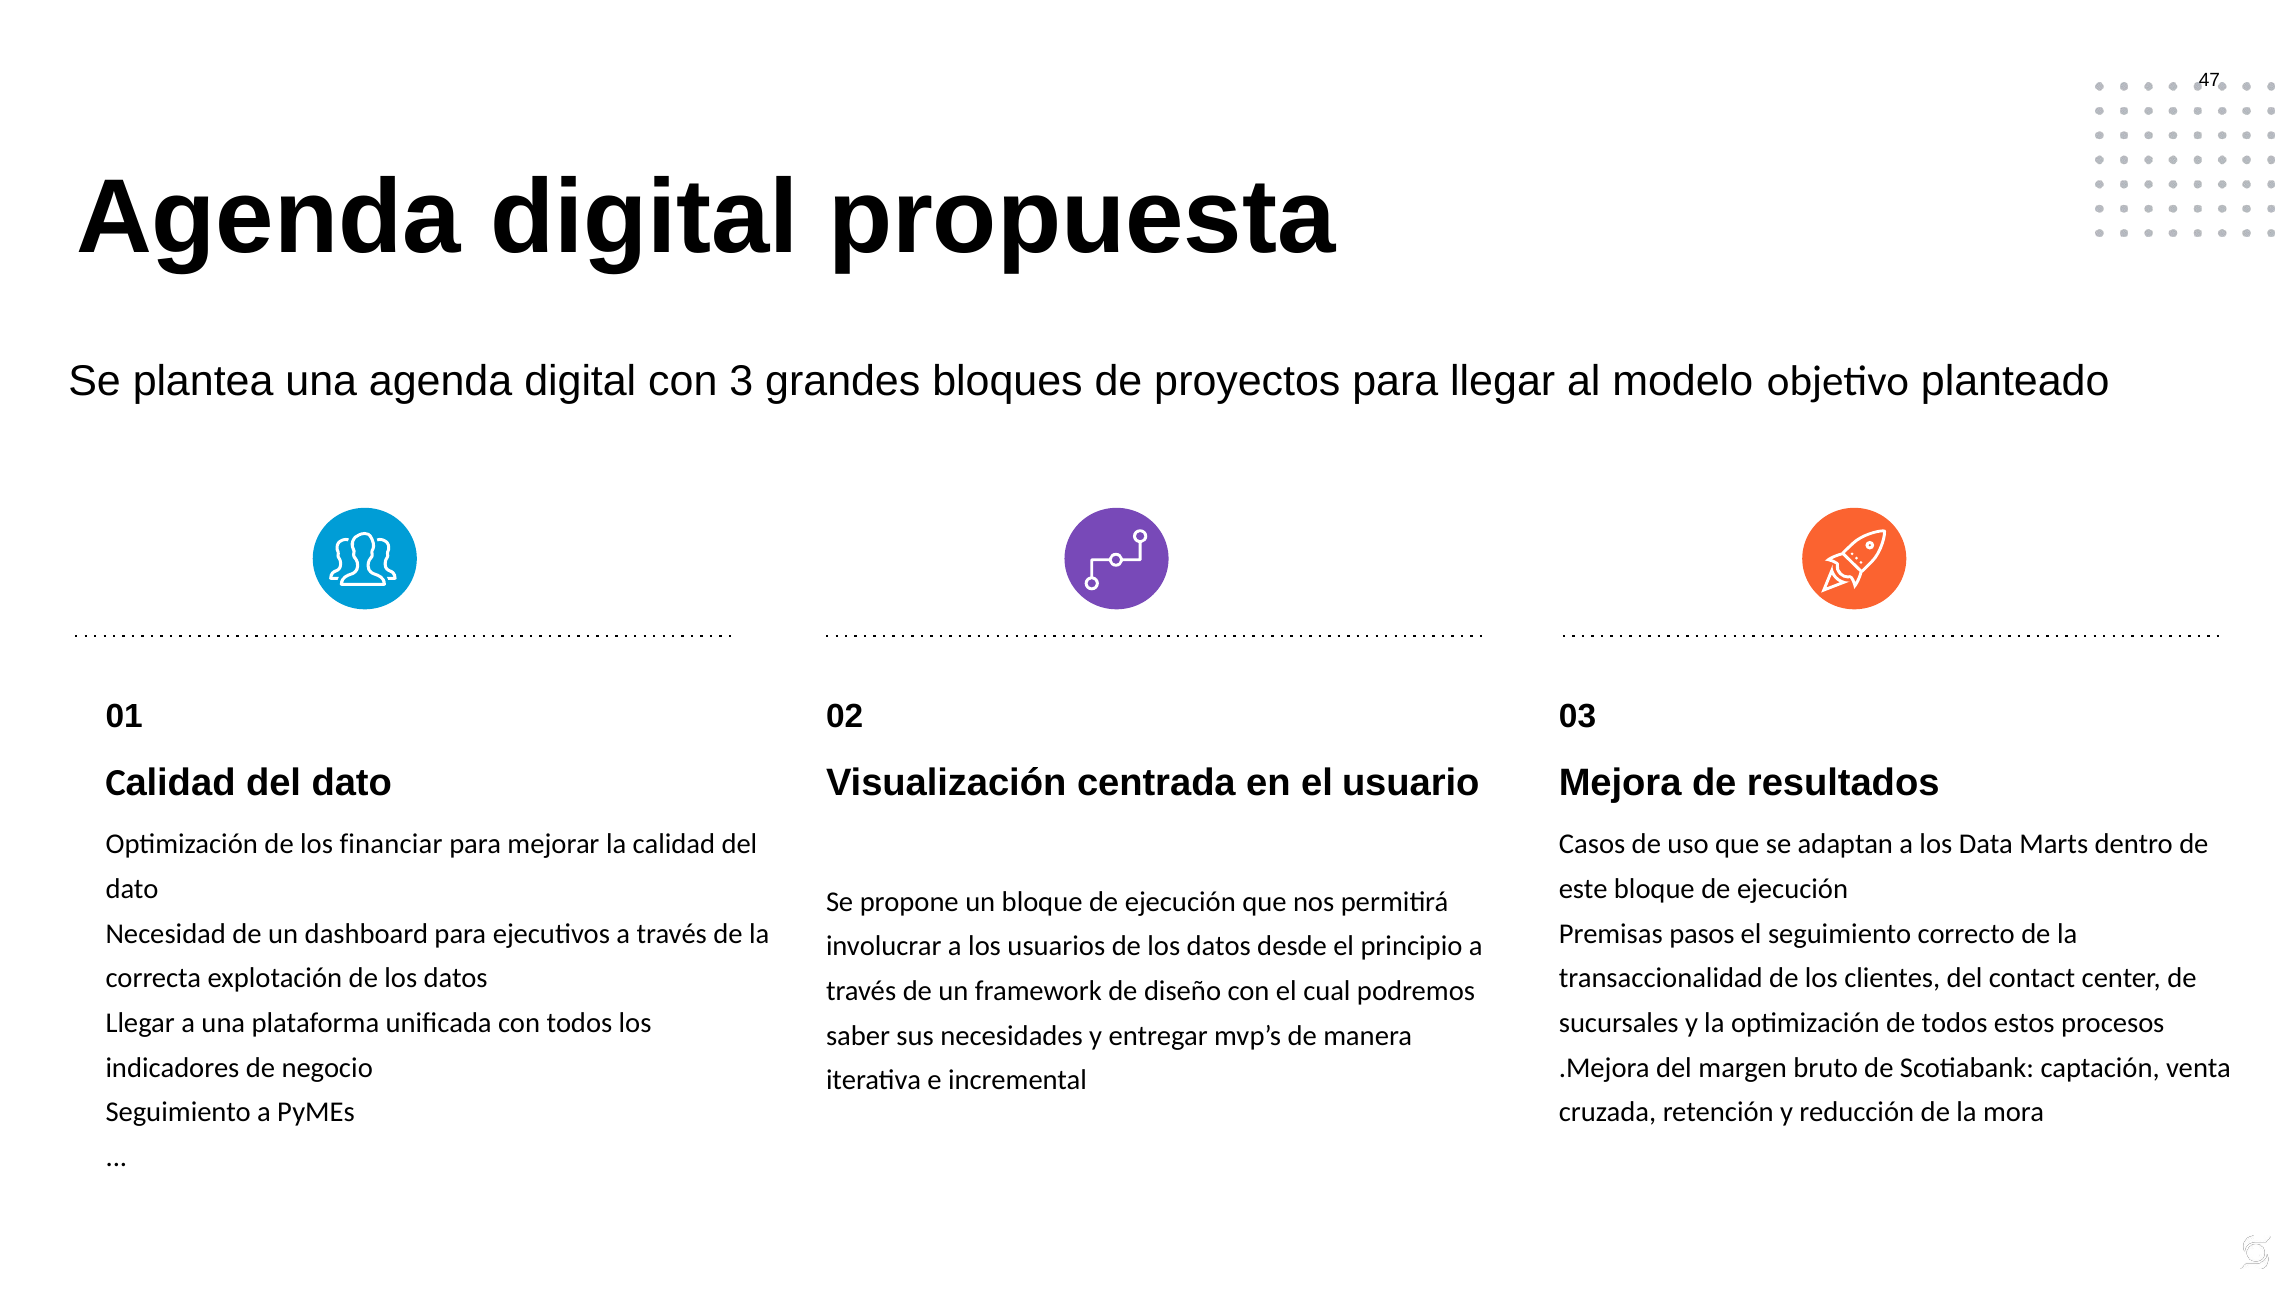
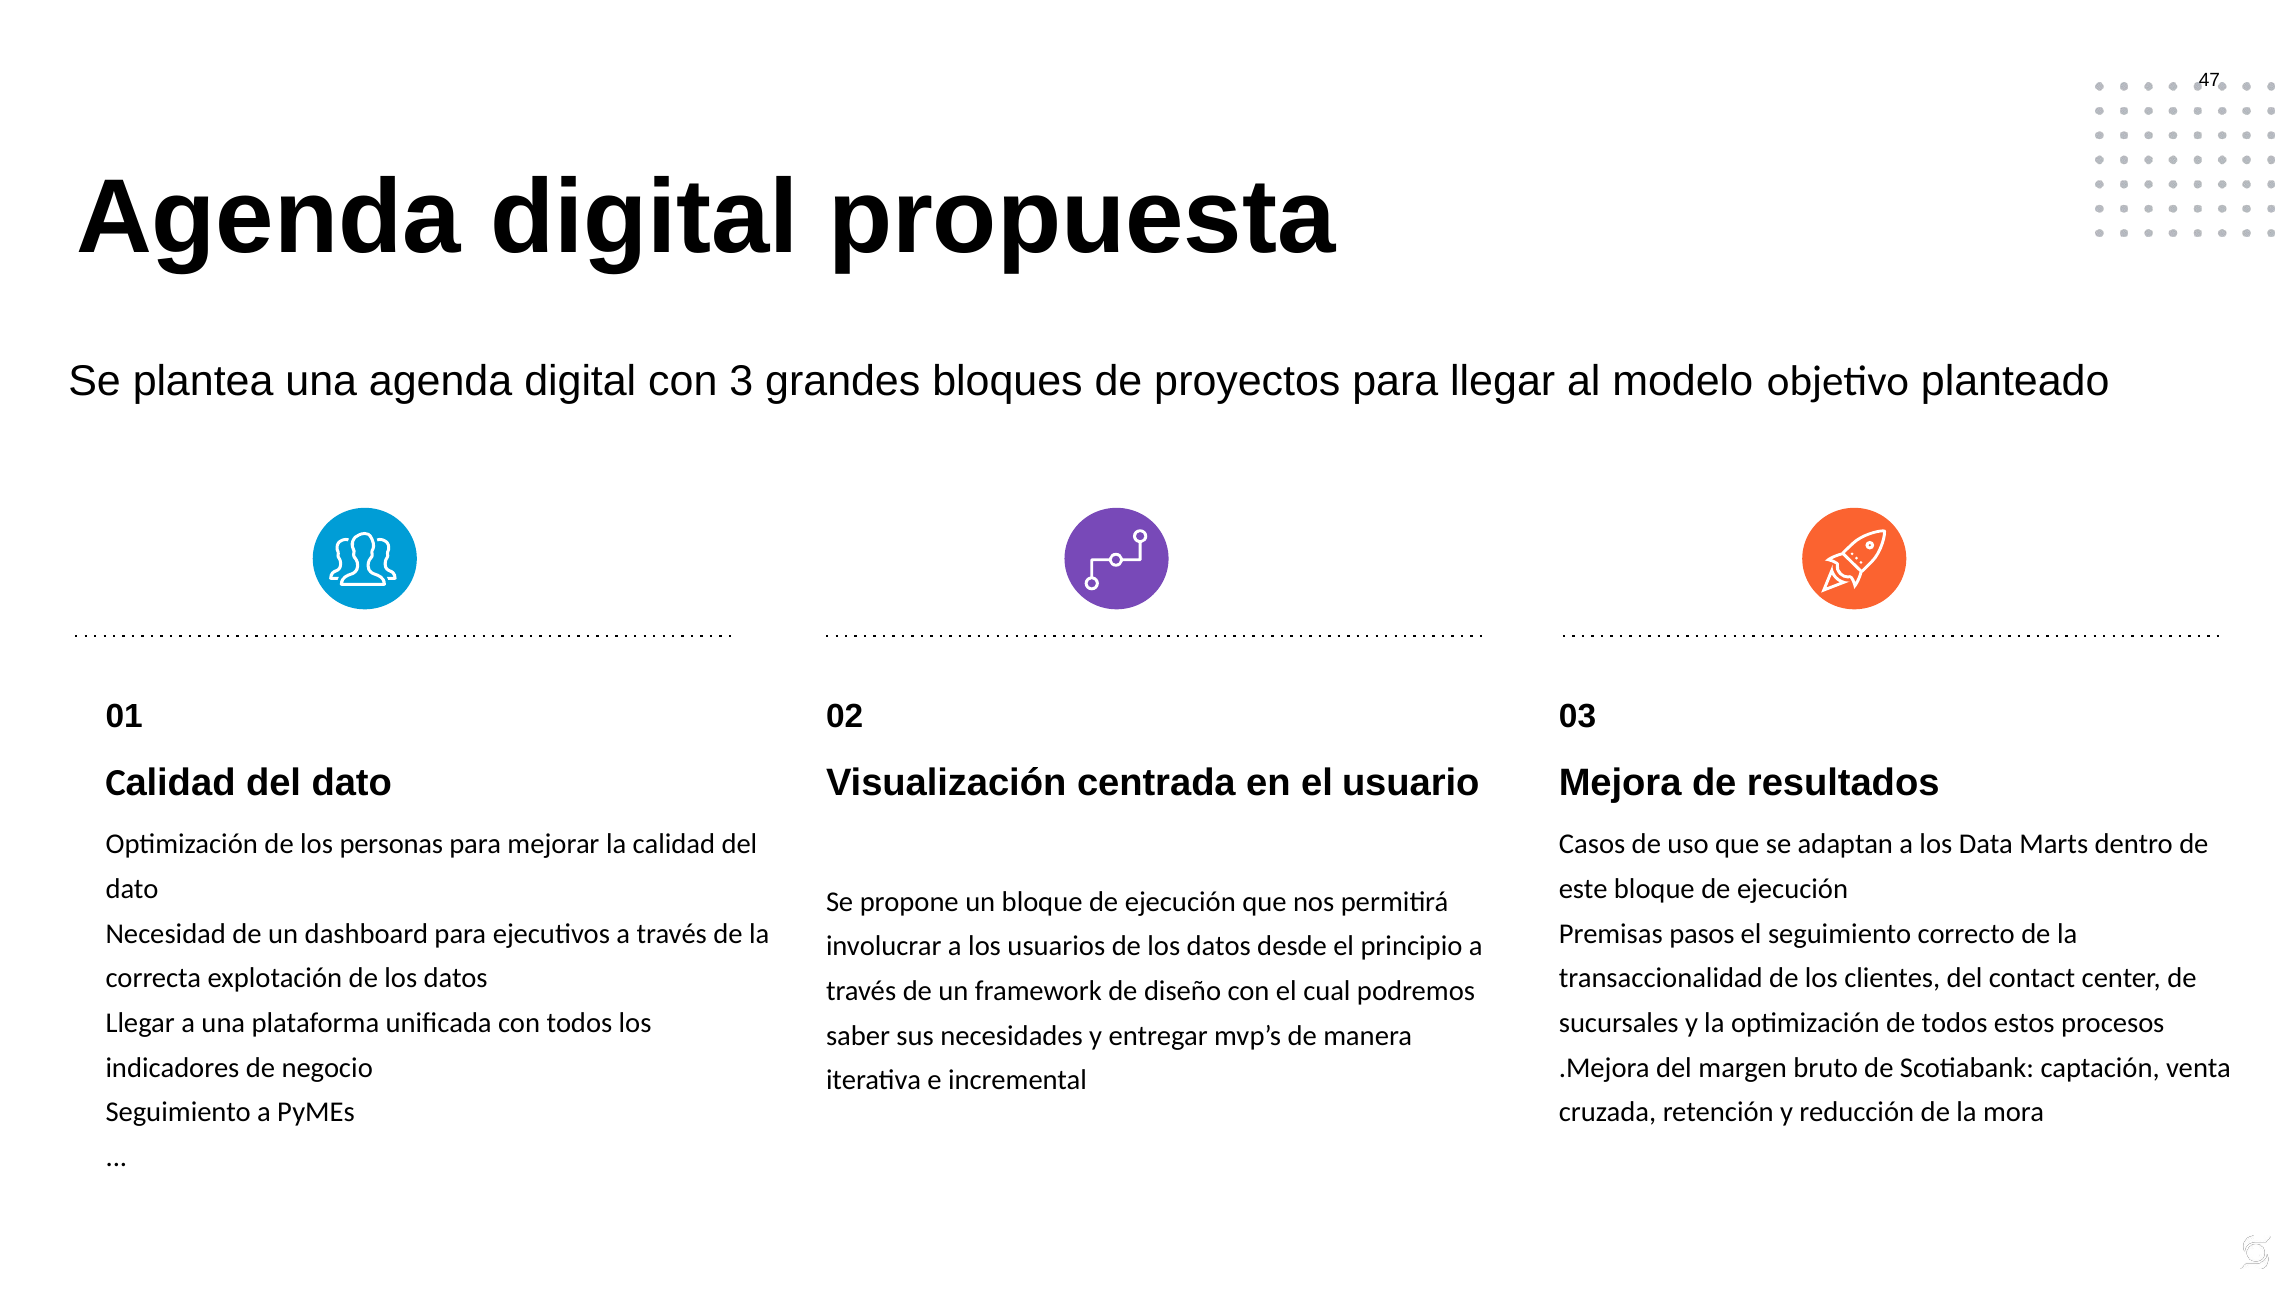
financiar: financiar -> personas
